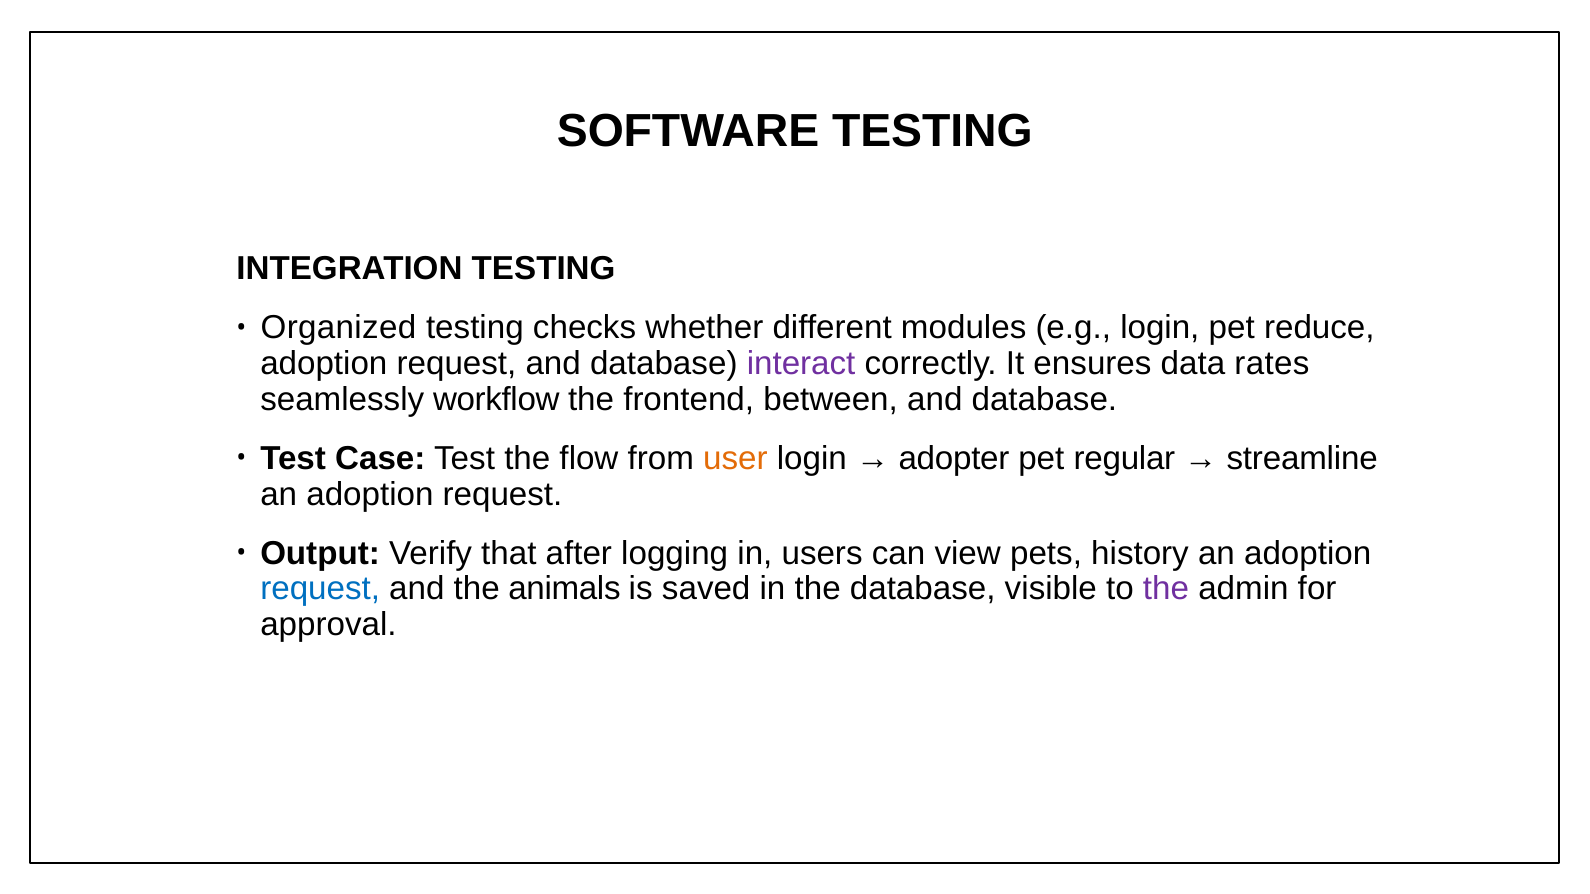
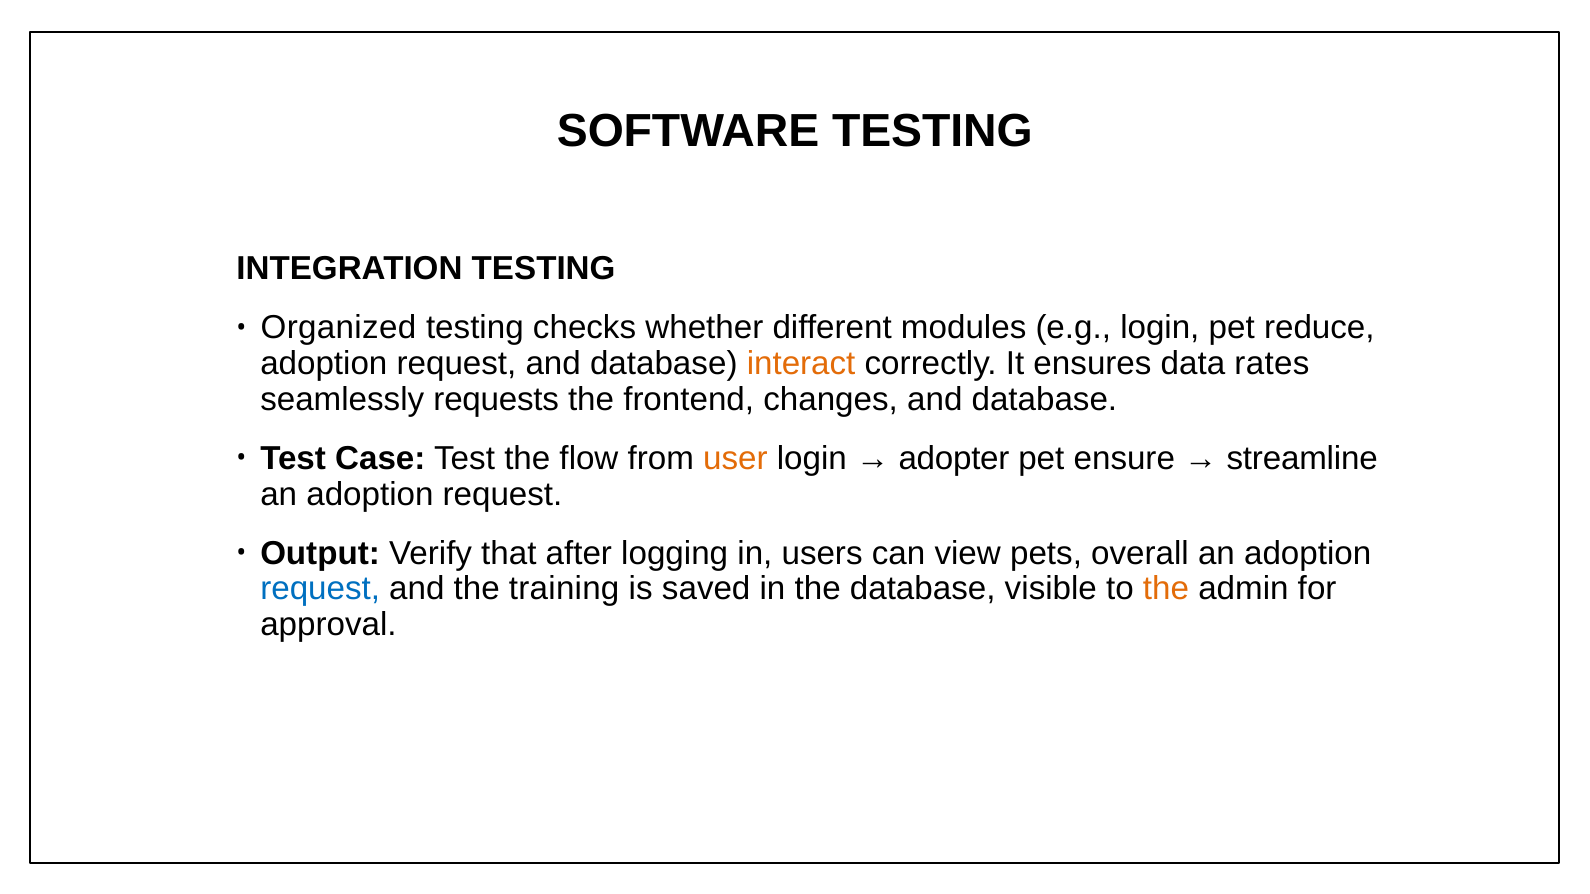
interact colour: purple -> orange
workflow: workflow -> requests
between: between -> changes
regular: regular -> ensure
history: history -> overall
animals: animals -> training
the at (1166, 589) colour: purple -> orange
